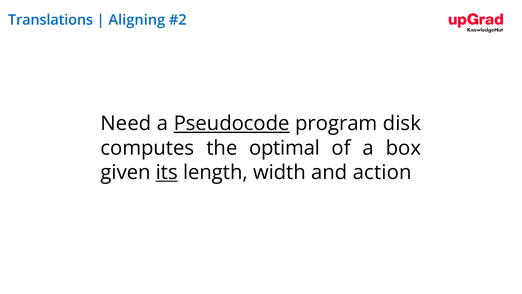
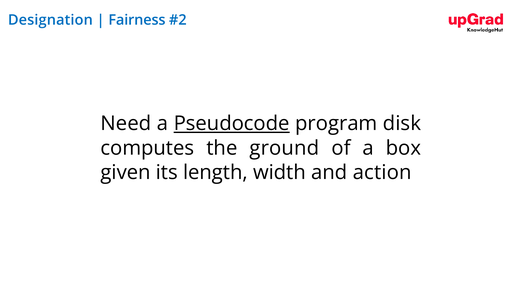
Translations: Translations -> Designation
Aligning: Aligning -> Fairness
optimal: optimal -> ground
its underline: present -> none
